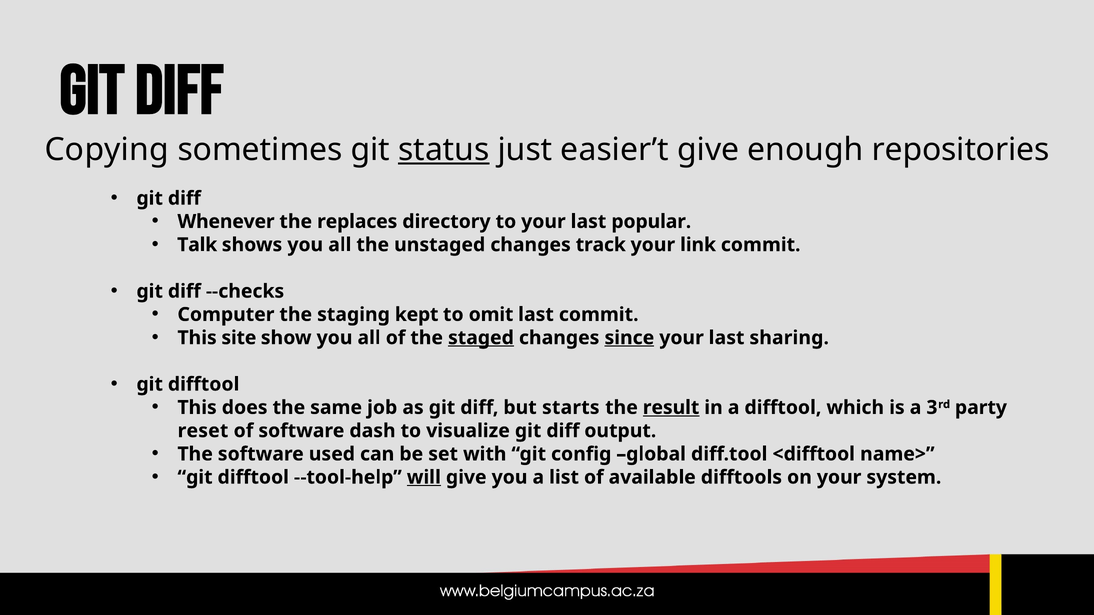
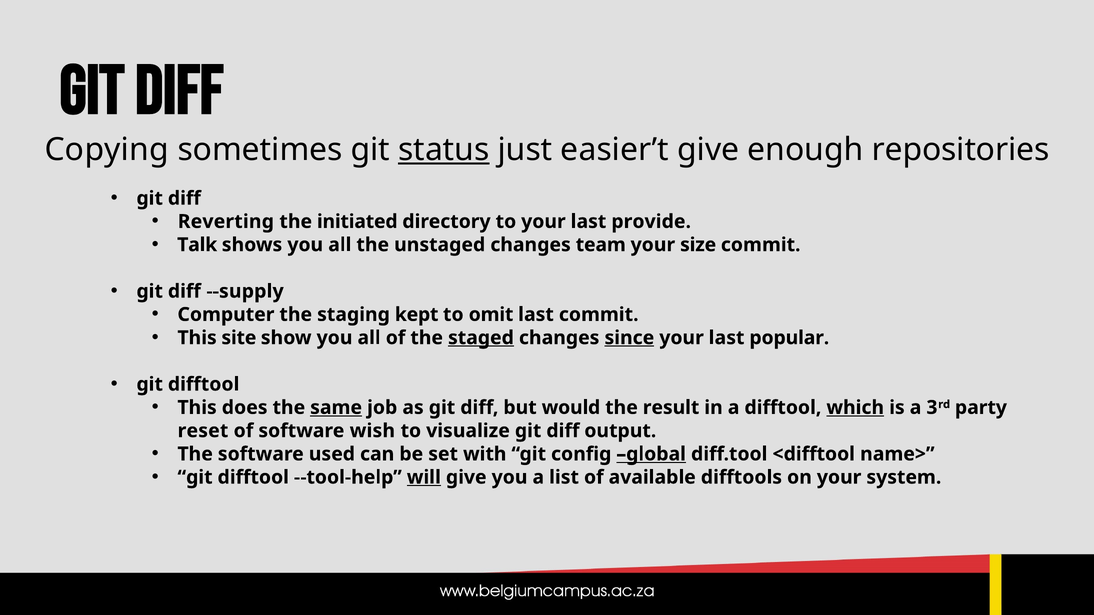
Whenever: Whenever -> Reverting
replaces: replaces -> initiated
popular: popular -> provide
track: track -> team
link: link -> size
--checks: --checks -> --supply
sharing: sharing -> popular
same underline: none -> present
starts: starts -> would
result underline: present -> none
which underline: none -> present
dash: dash -> wish
global underline: none -> present
